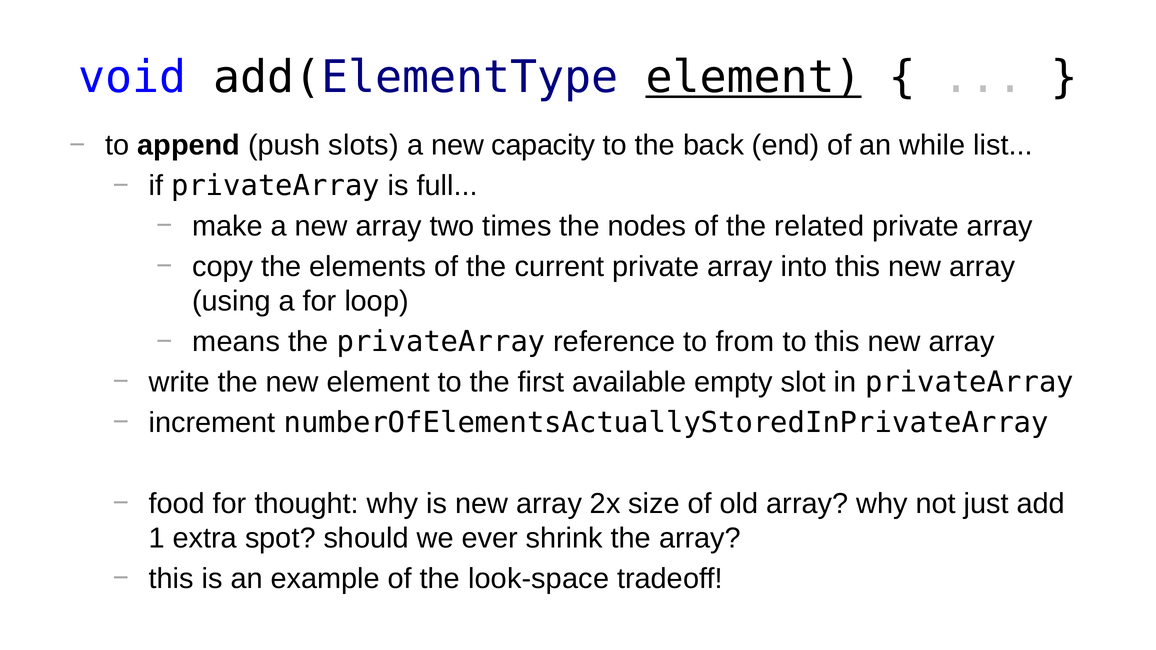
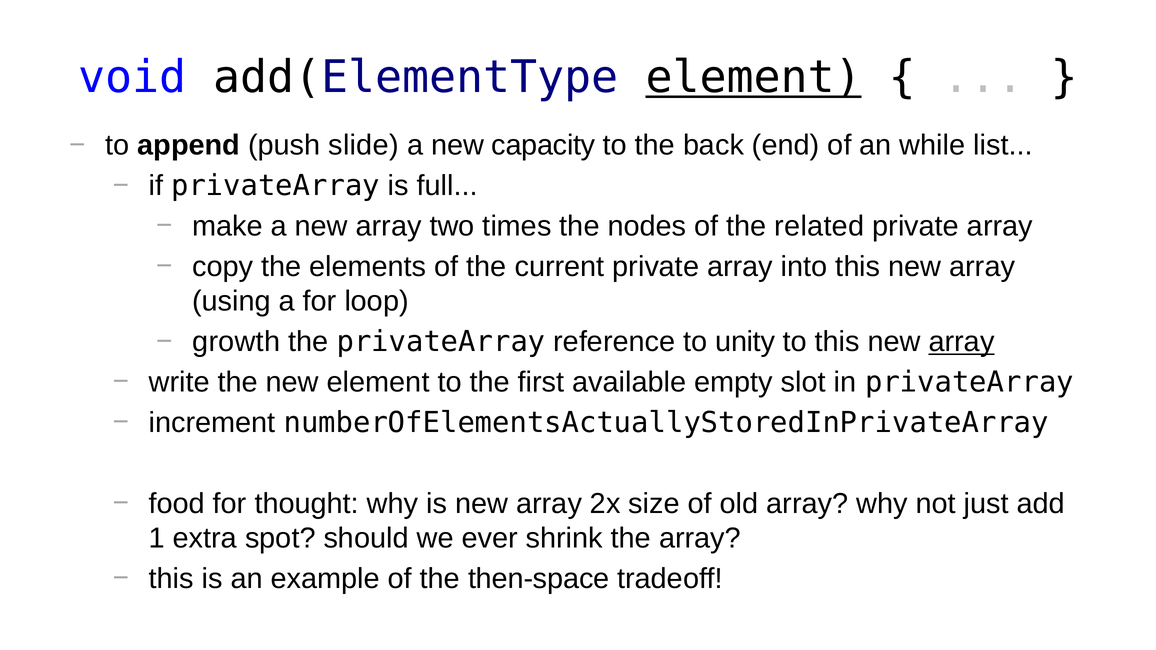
slots: slots -> slide
means: means -> growth
from: from -> unity
array at (962, 342) underline: none -> present
look-space: look-space -> then-space
